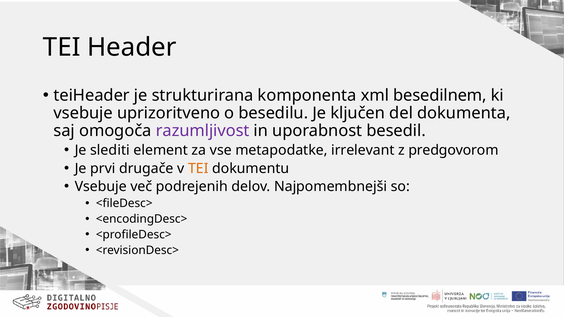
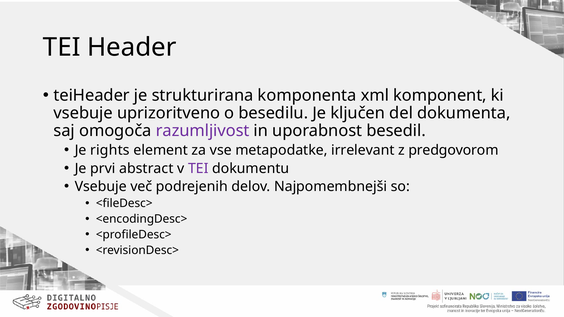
besedilnem: besedilnem -> komponent
slediti: slediti -> rights
drugače: drugače -> abstract
TEI at (198, 168) colour: orange -> purple
